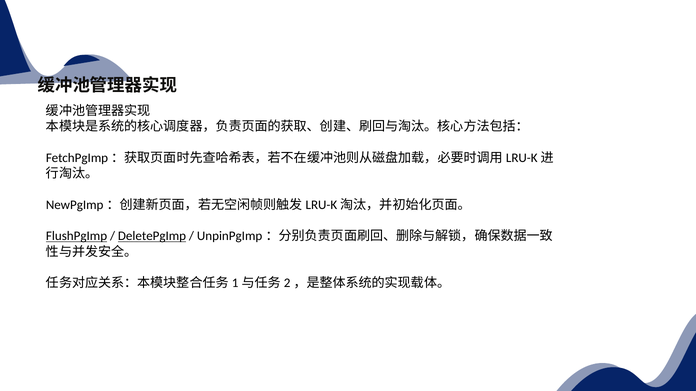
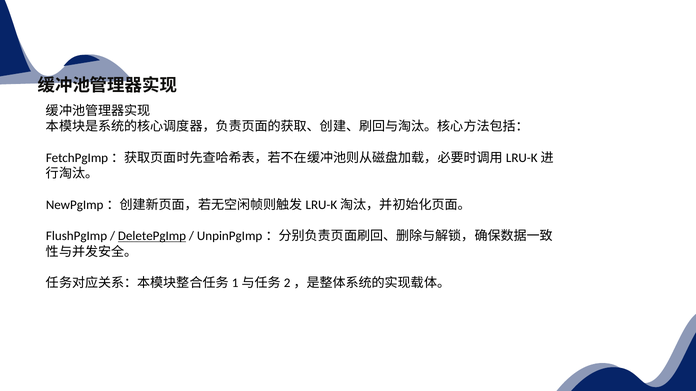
FlushPgImp underline: present -> none
